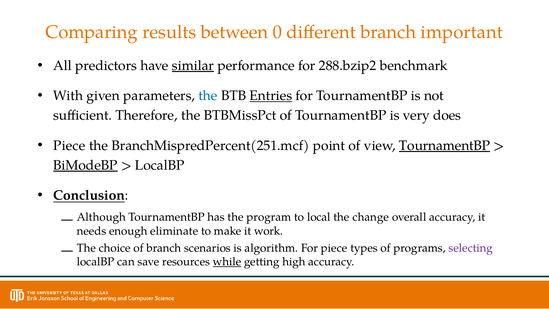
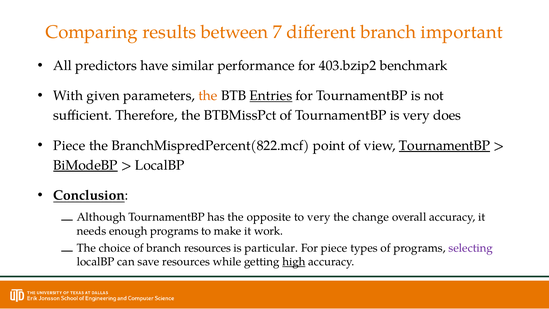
0: 0 -> 7
similar underline: present -> none
288.bzip2: 288.bzip2 -> 403.bzip2
the at (208, 96) colour: blue -> orange
BranchMispredPercent(251.mcf: BranchMispredPercent(251.mcf -> BranchMispredPercent(822.mcf
program: program -> opposite
to local: local -> very
enough eliminate: eliminate -> programs
branch scenarios: scenarios -> resources
algorithm: algorithm -> particular
while underline: present -> none
high underline: none -> present
